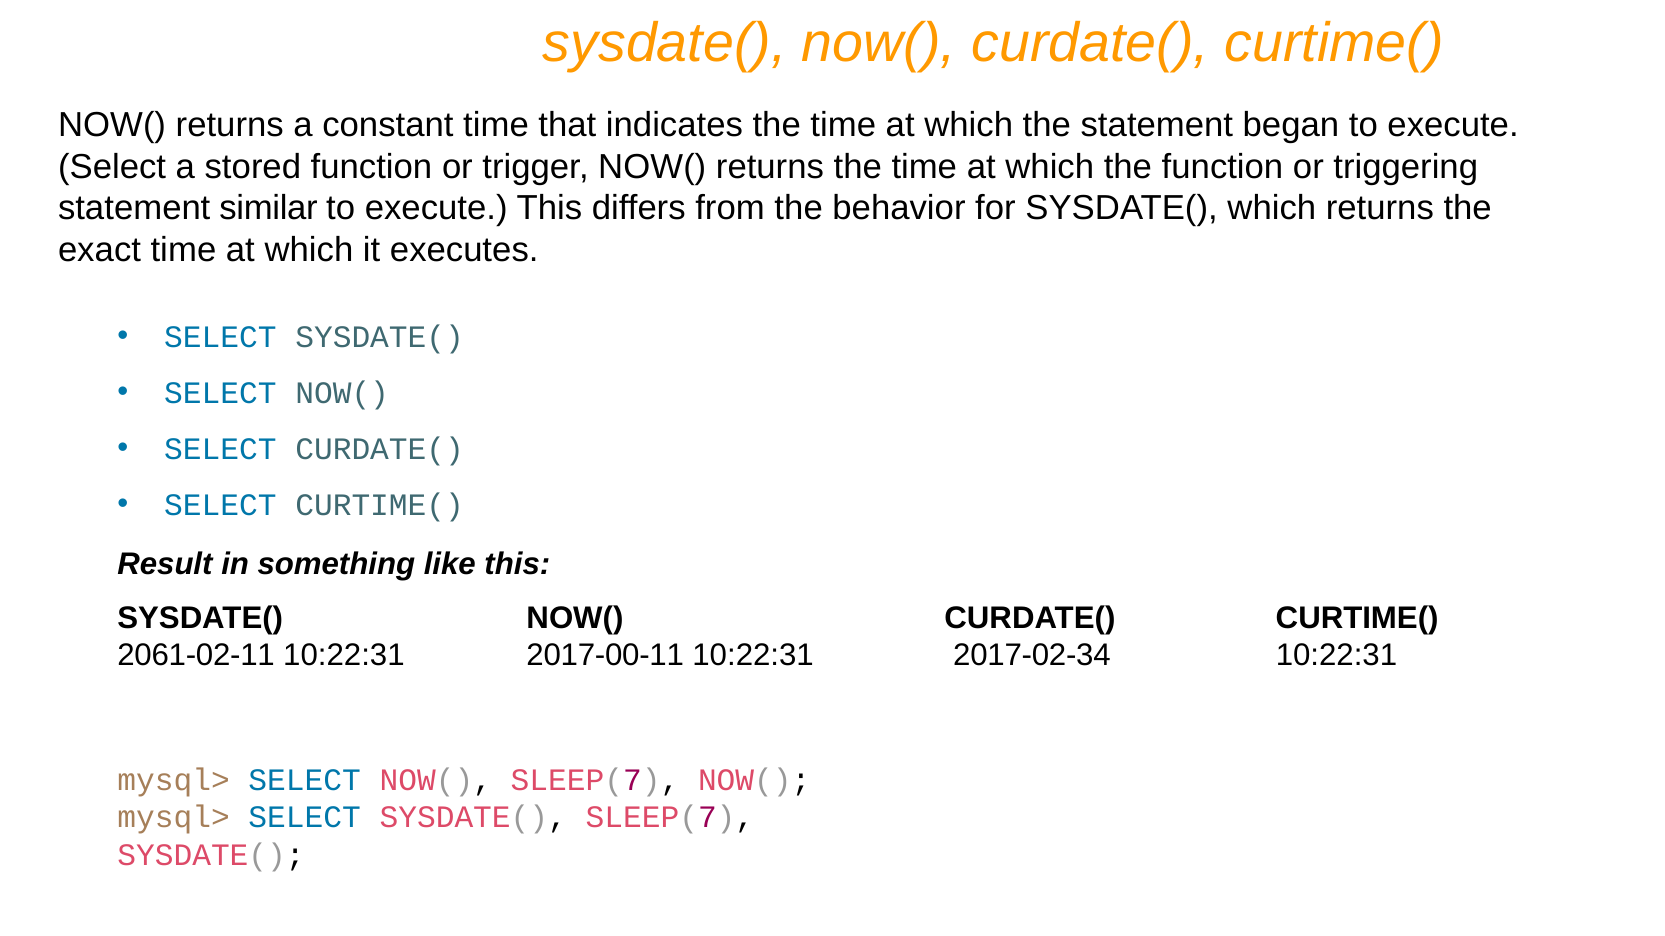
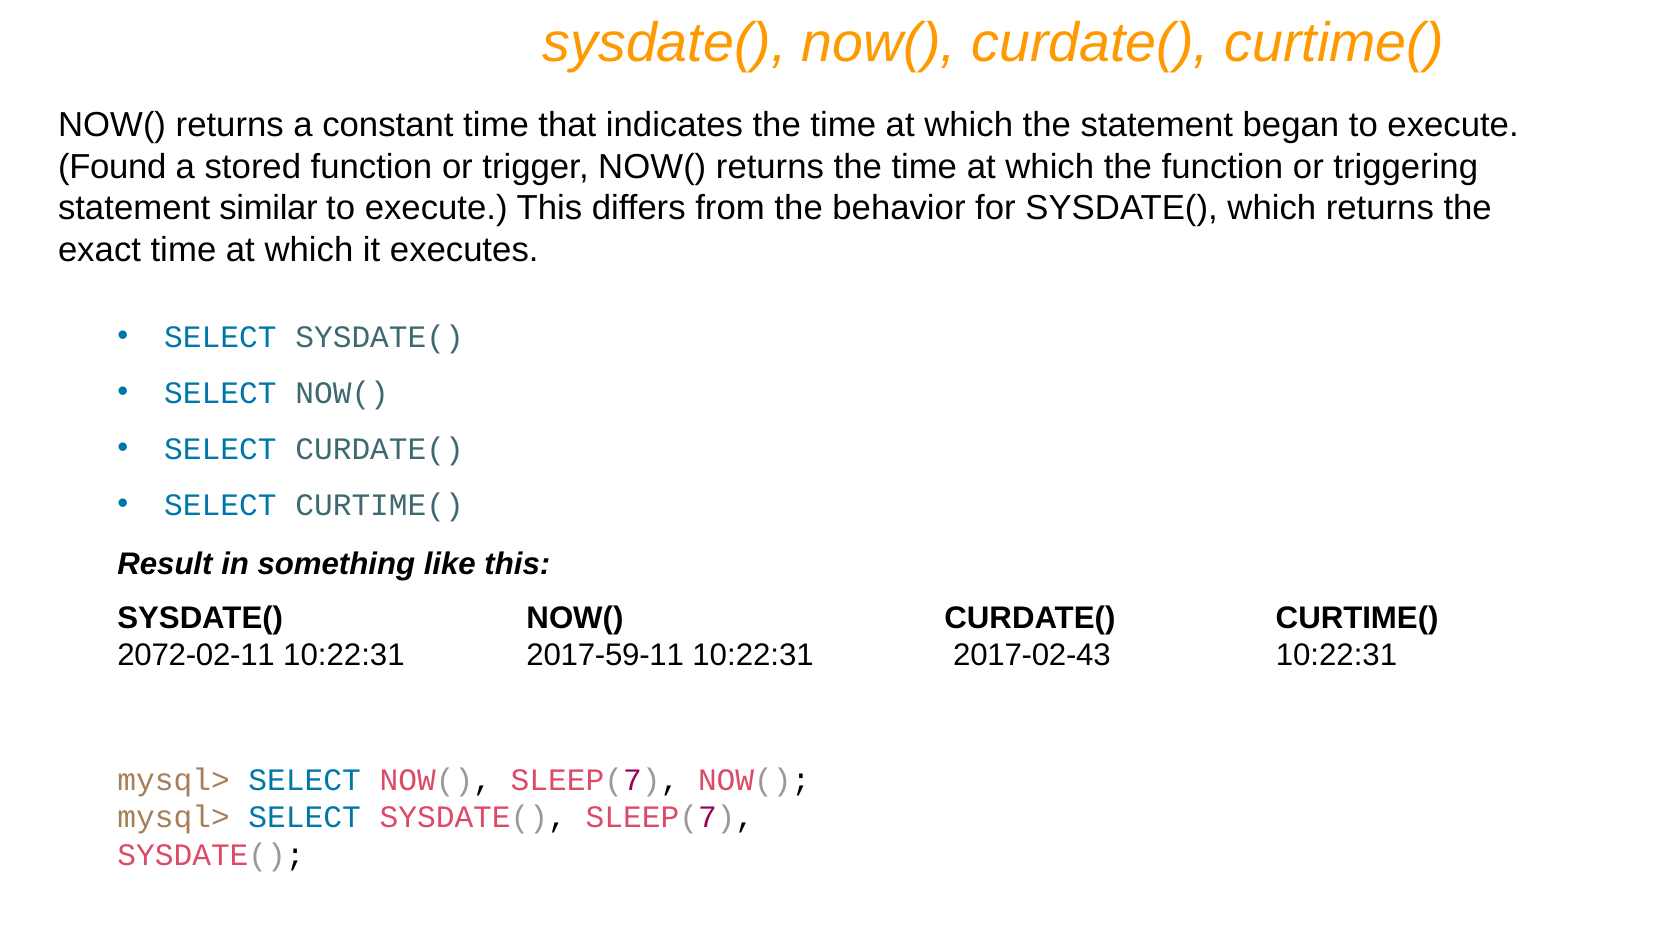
Select at (112, 167): Select -> Found
2061-02-11: 2061-02-11 -> 2072-02-11
2017-00-11: 2017-00-11 -> 2017-59-11
2017-02-34: 2017-02-34 -> 2017-02-43
